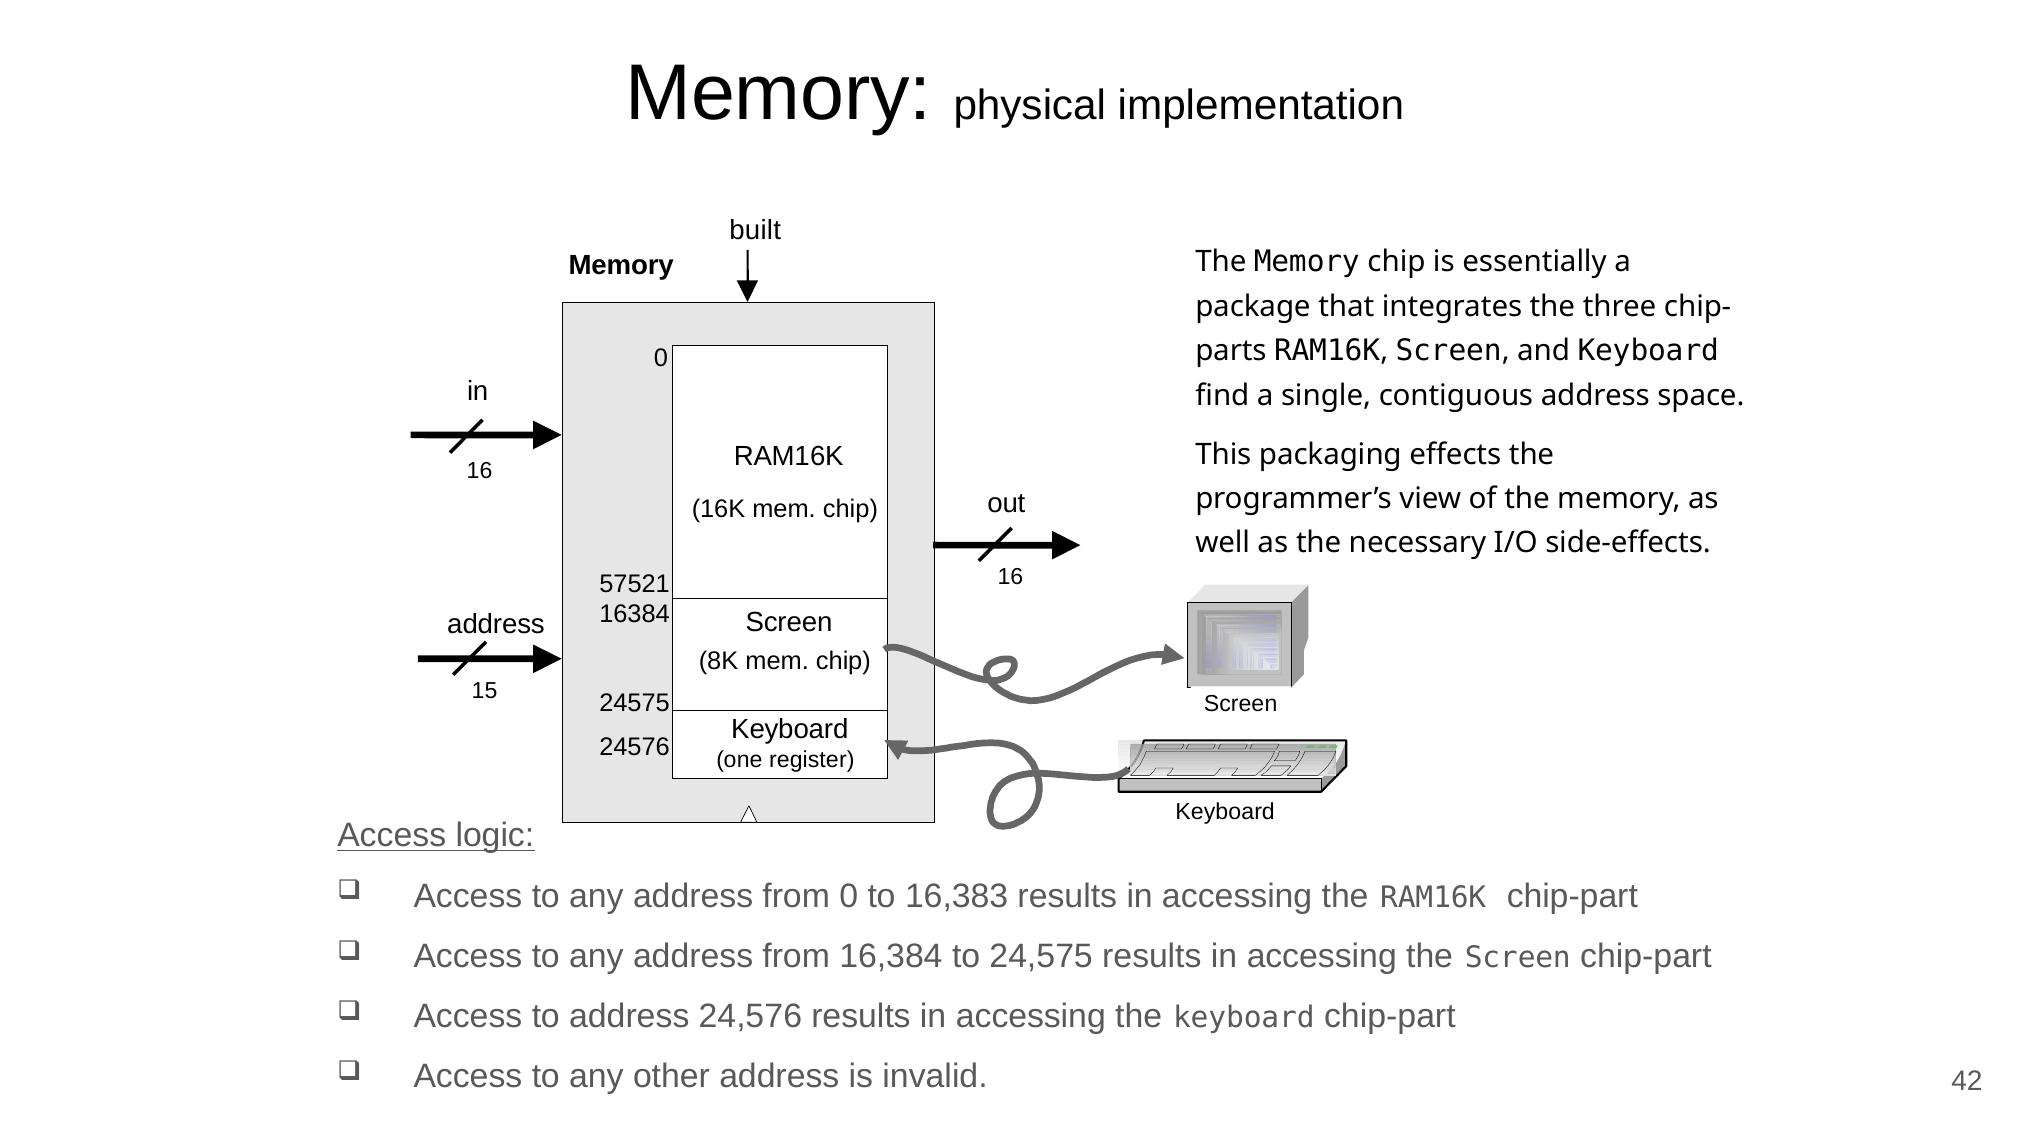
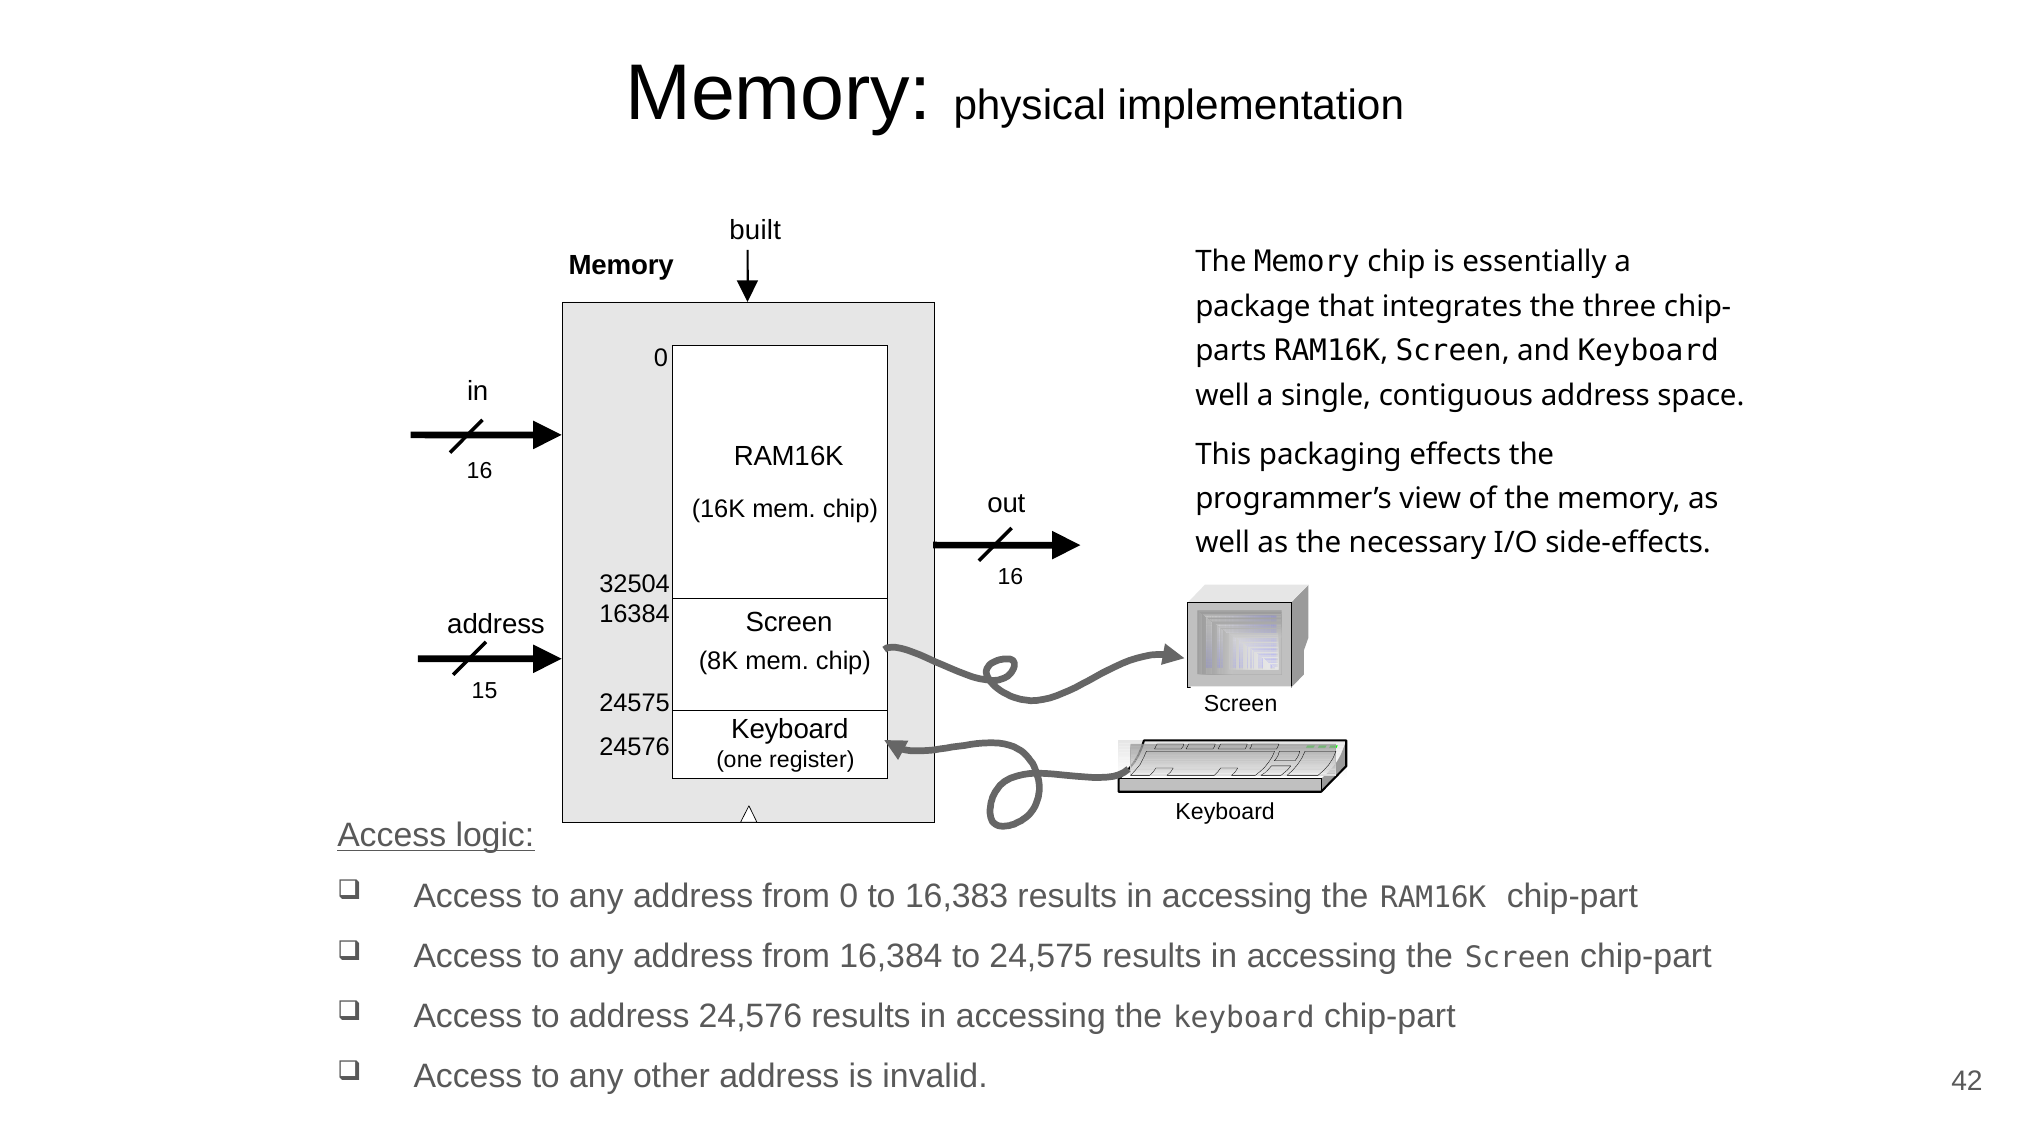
find at (1222, 395): find -> well
57521: 57521 -> 32504
